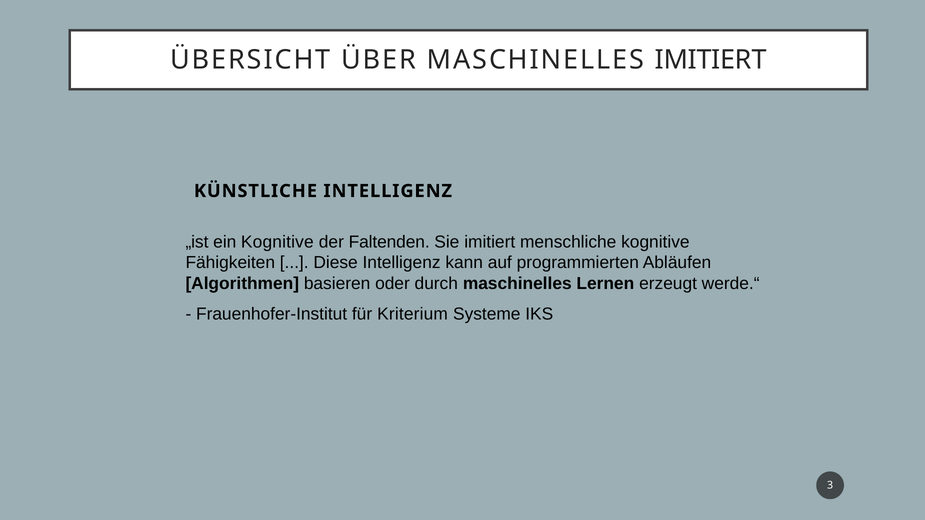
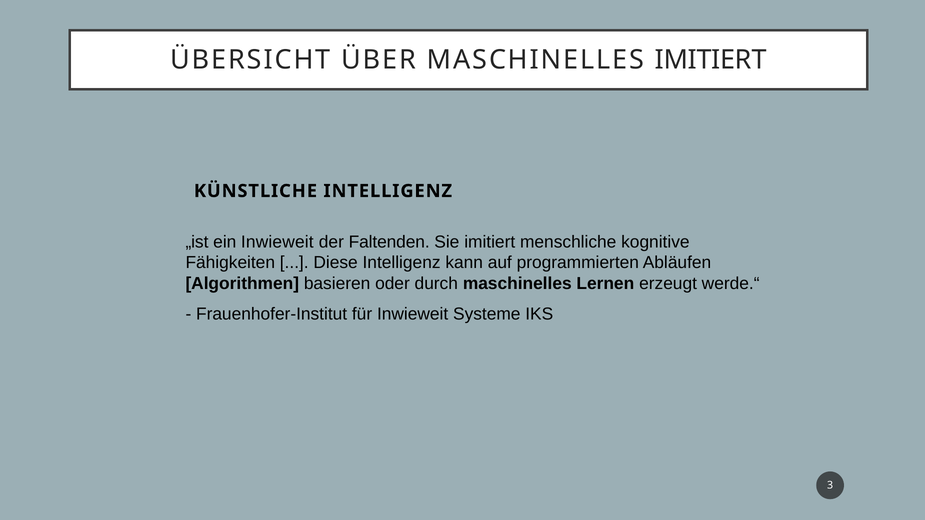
ein Kognitive: Kognitive -> Inwieweit
für Kriterium: Kriterium -> Inwieweit
